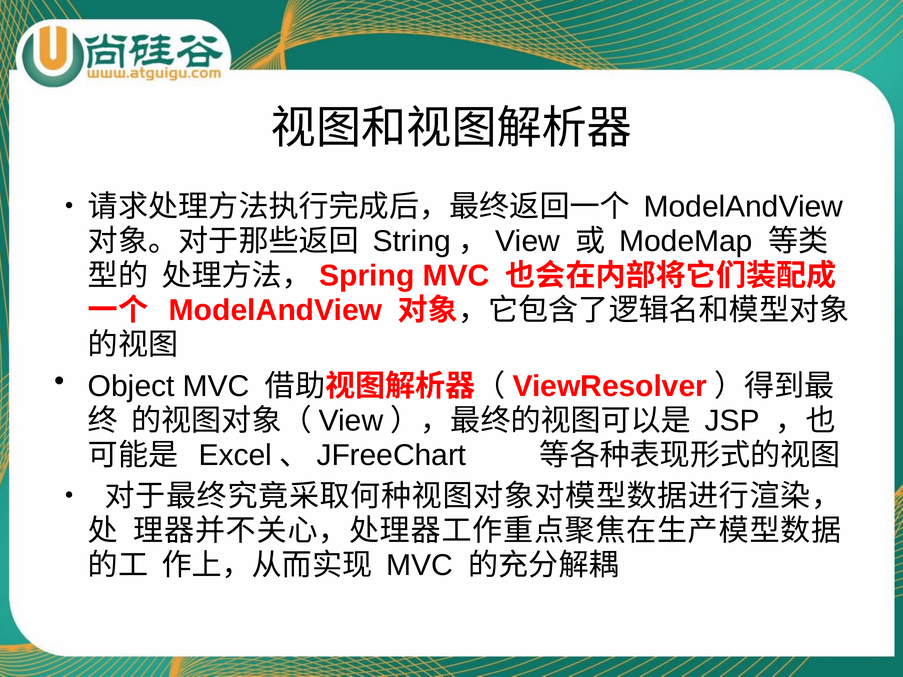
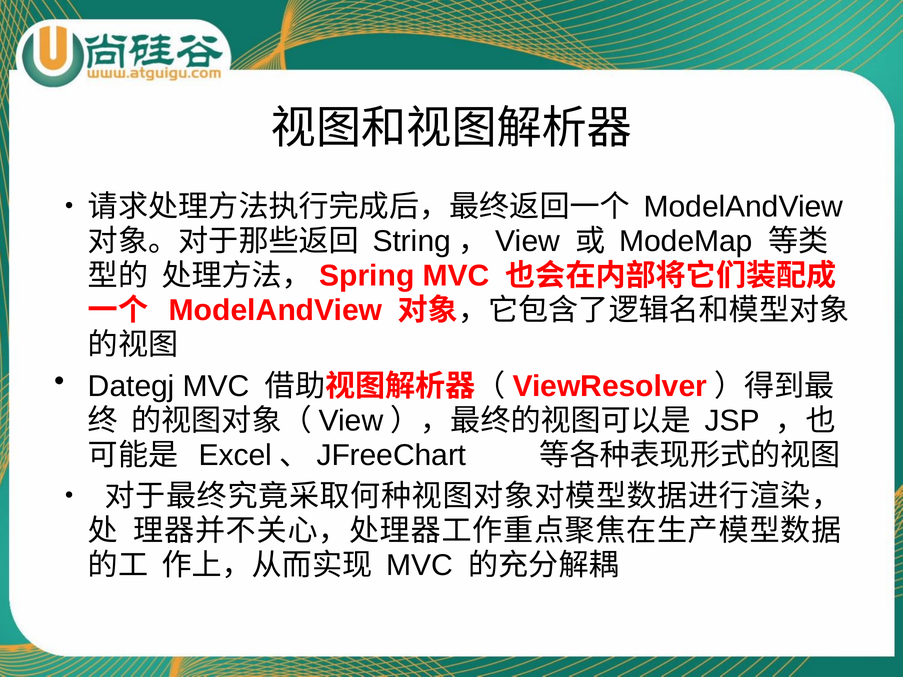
Object: Object -> Dategj
